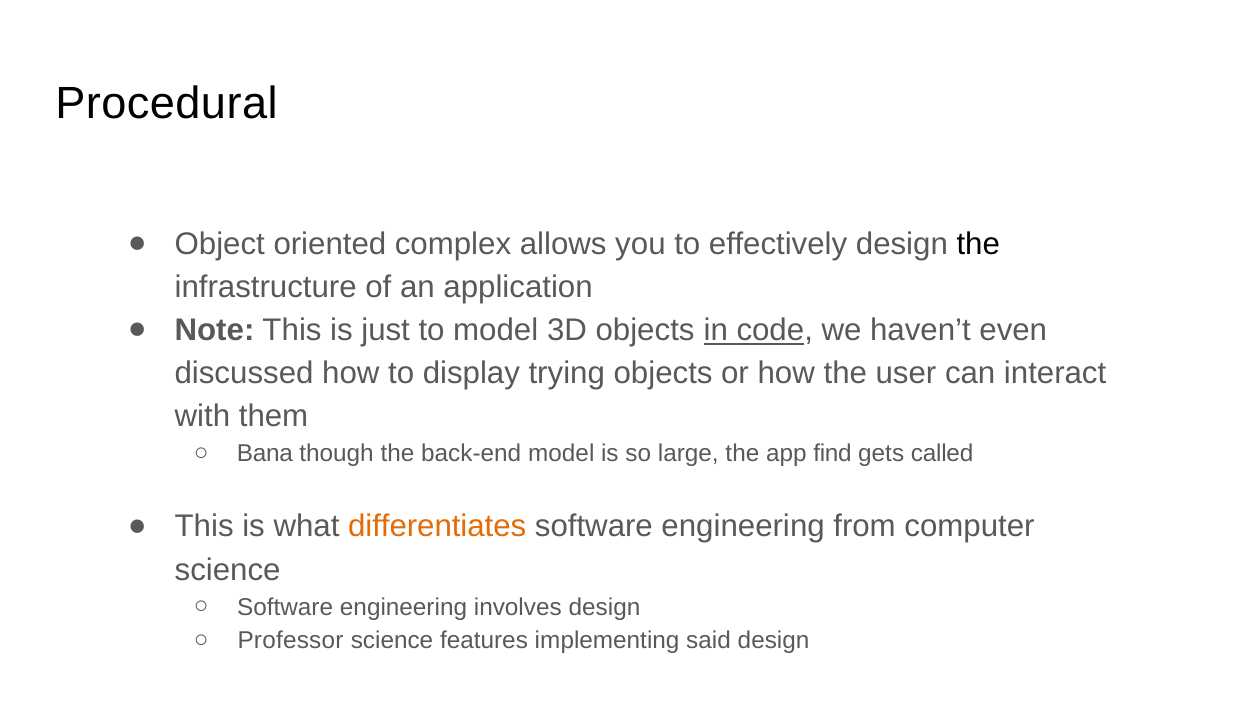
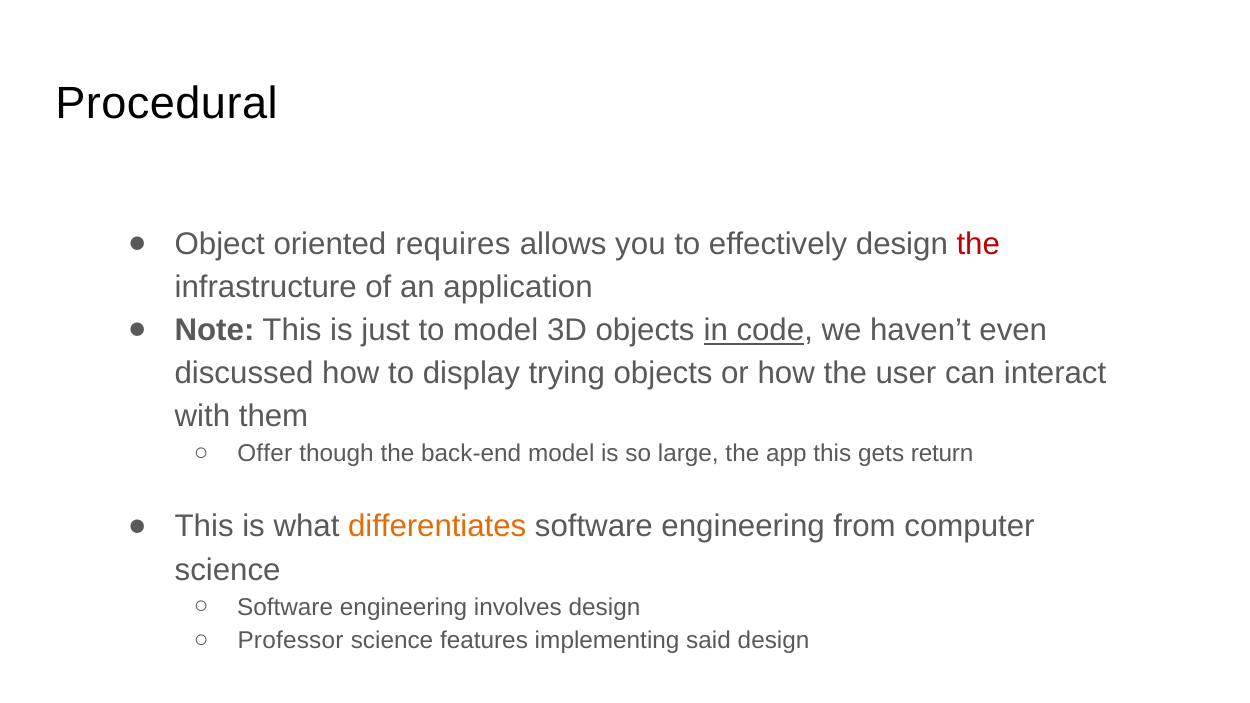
complex: complex -> requires
the at (978, 244) colour: black -> red
Bana: Bana -> Offer
app find: find -> this
called: called -> return
